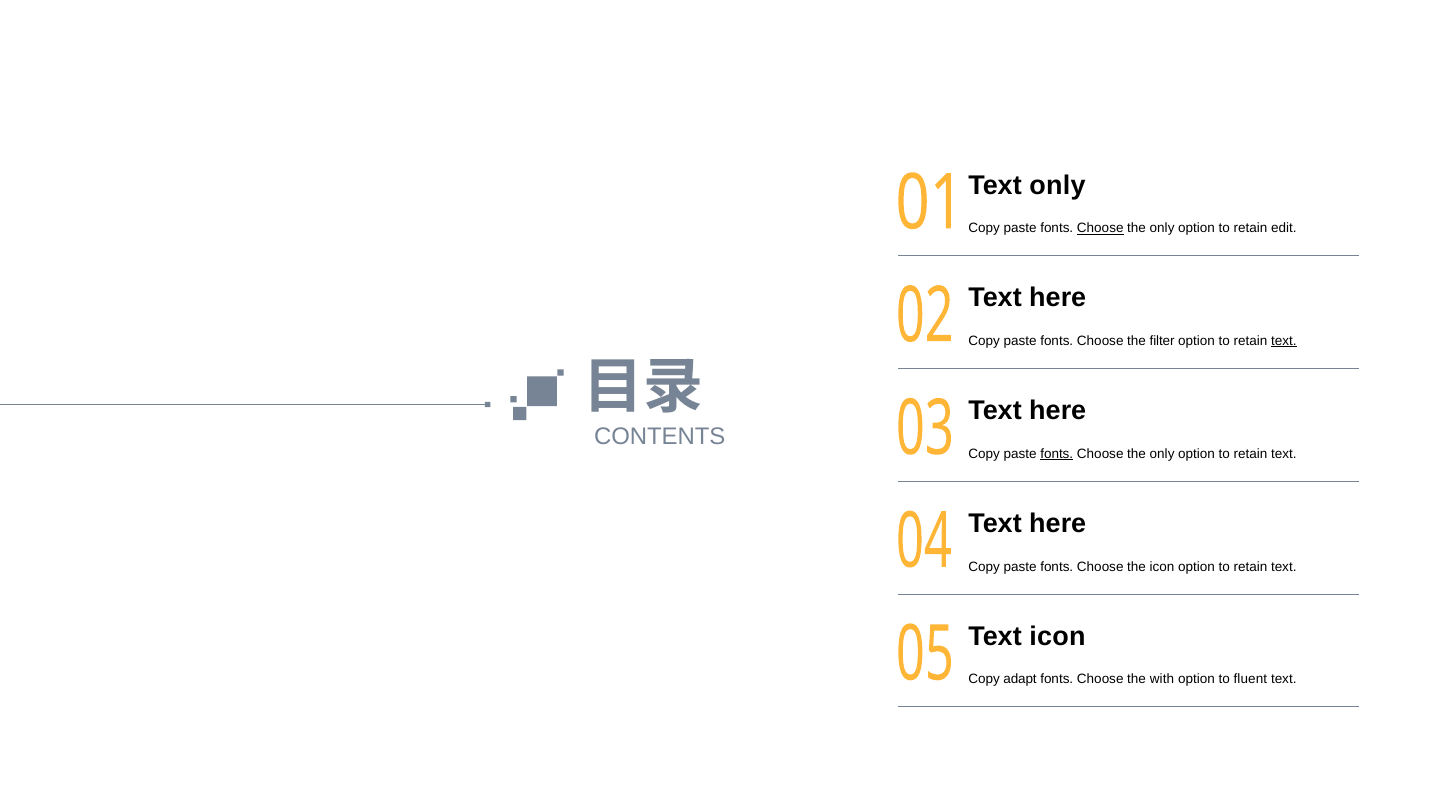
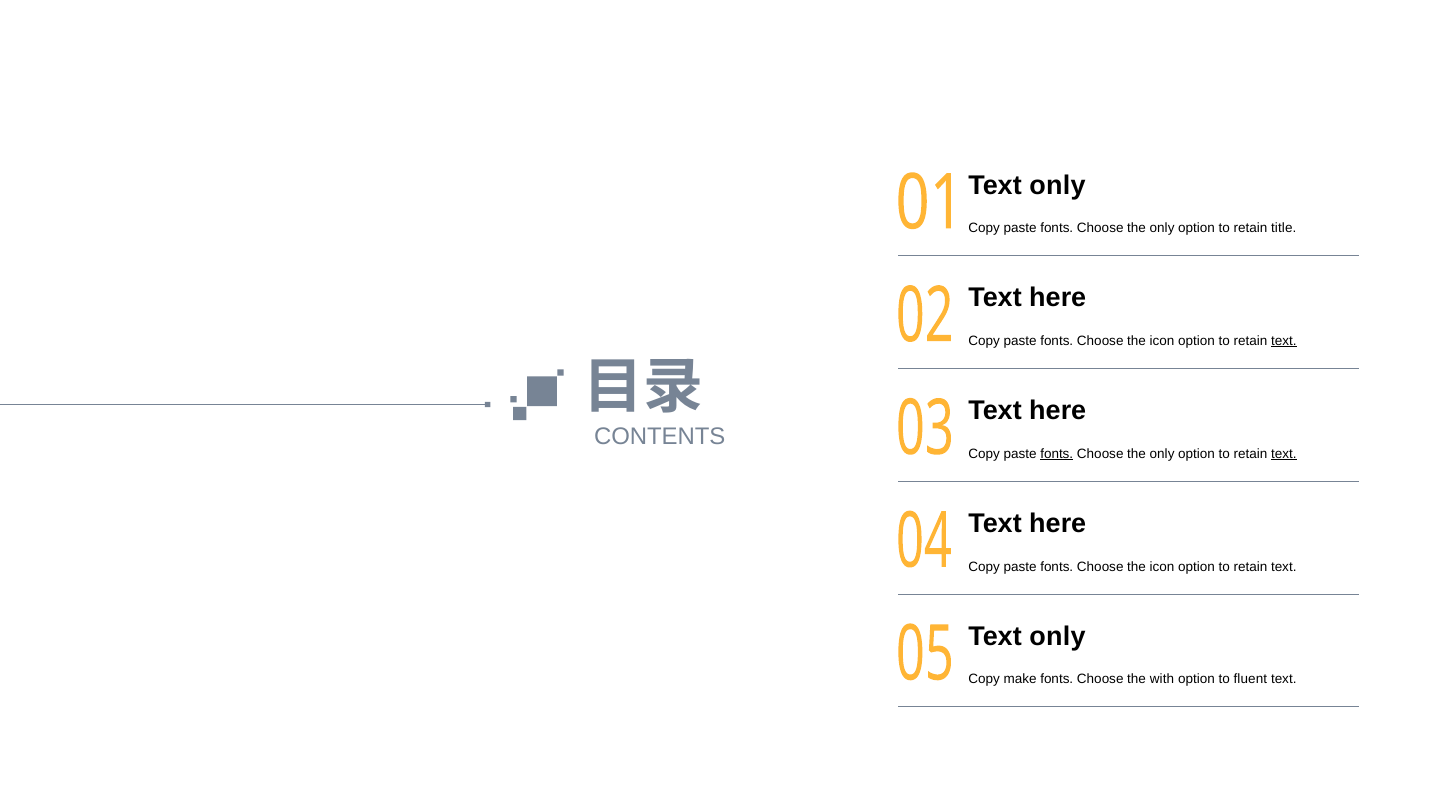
Choose at (1100, 228) underline: present -> none
edit: edit -> title
filter at (1162, 341): filter -> icon
text at (1284, 454) underline: none -> present
icon at (1058, 636): icon -> only
adapt: adapt -> make
